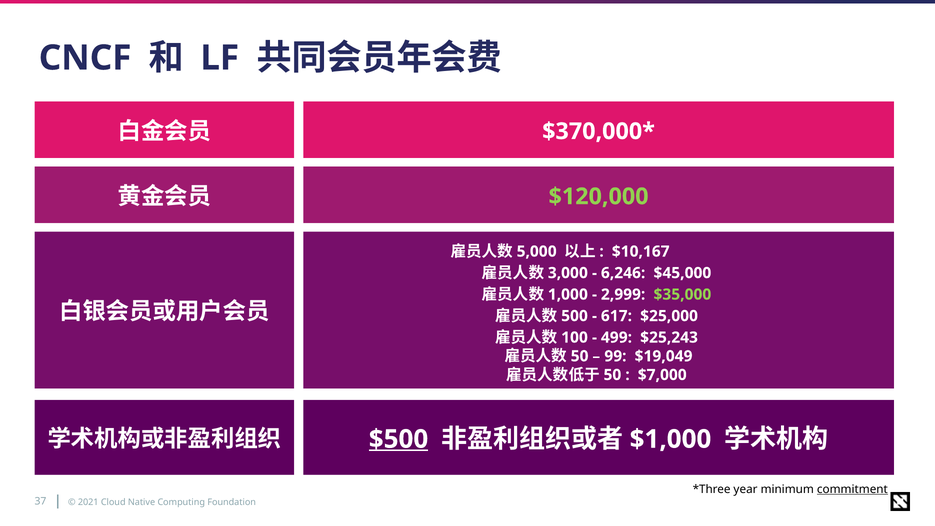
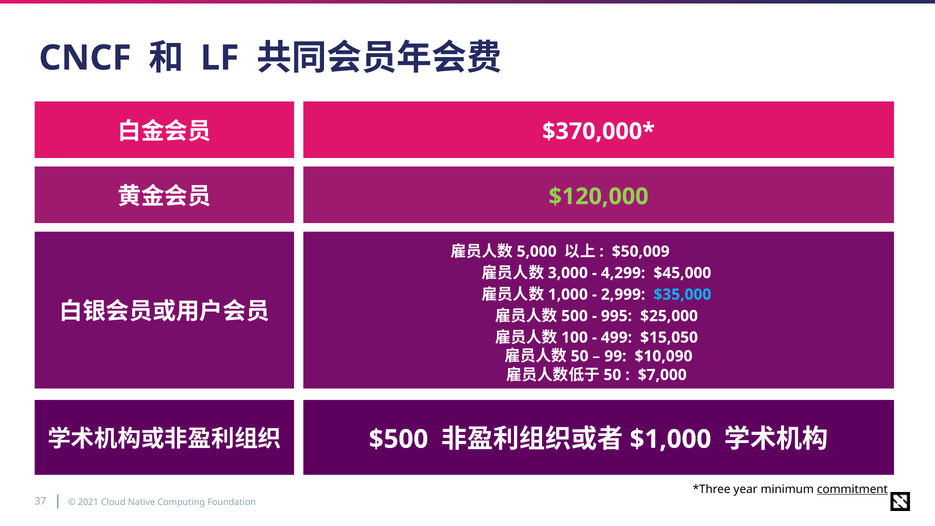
$10,167: $10,167 -> $50,009
6,246: 6,246 -> 4,299
$35,000 colour: light green -> light blue
617: 617 -> 995
$25,243: $25,243 -> $15,050
$19,049: $19,049 -> $10,090
$500 underline: present -> none
